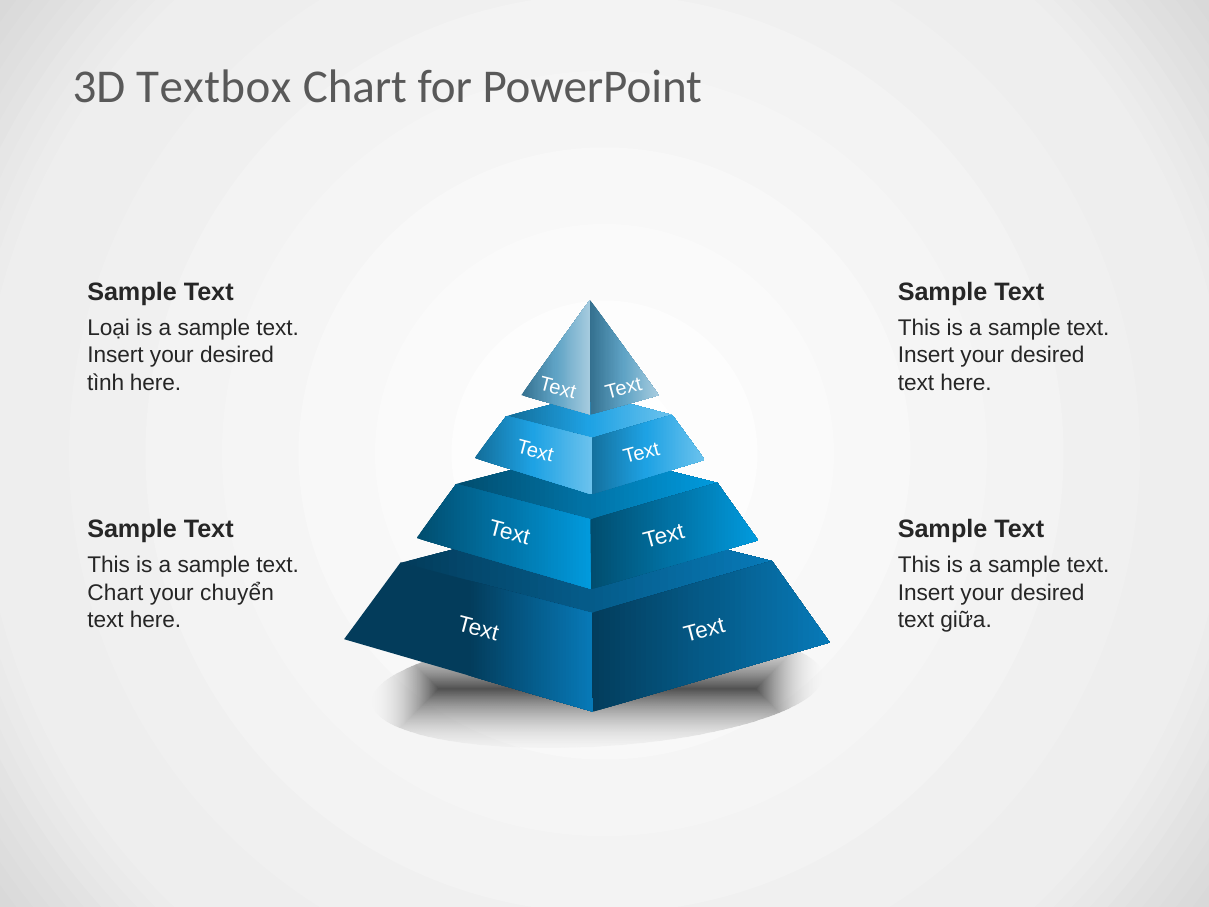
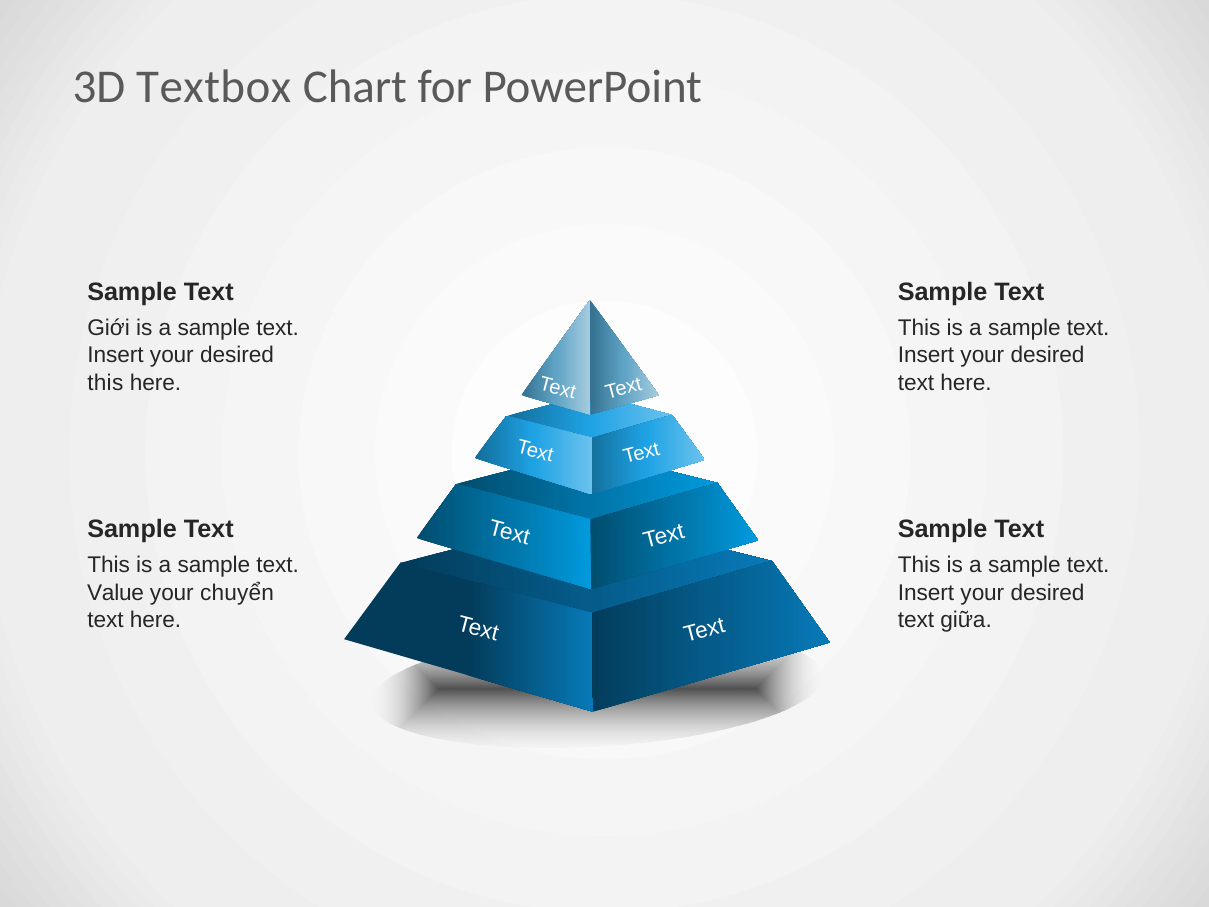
Loại: Loại -> Giới
tình at (106, 382): tình -> this
Chart at (115, 592): Chart -> Value
